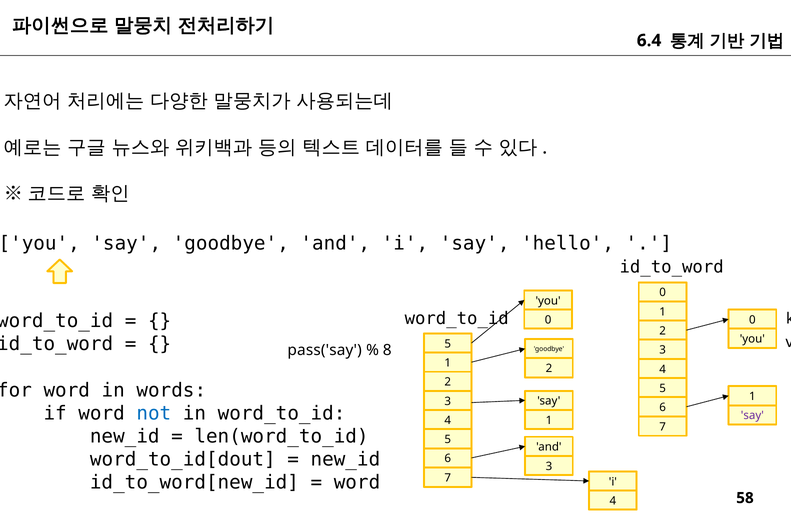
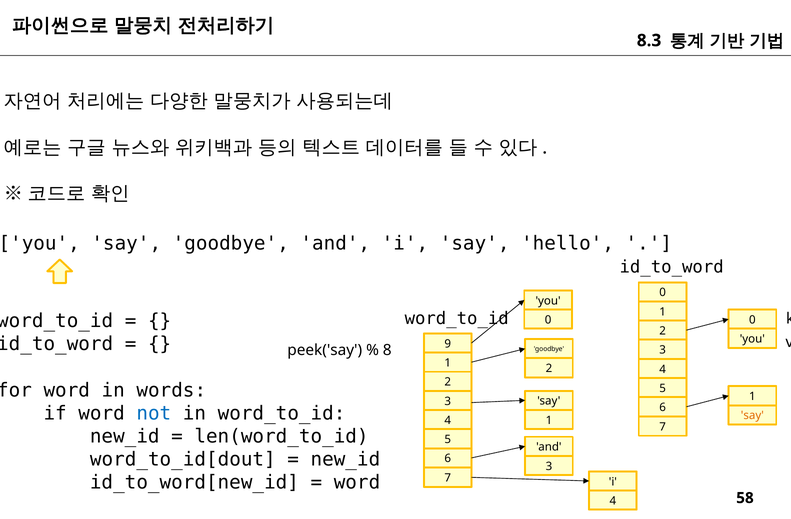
6.4: 6.4 -> 8.3
pass('say: pass('say -> peek('say
8 5: 5 -> 9
say at (752, 416) colour: purple -> orange
